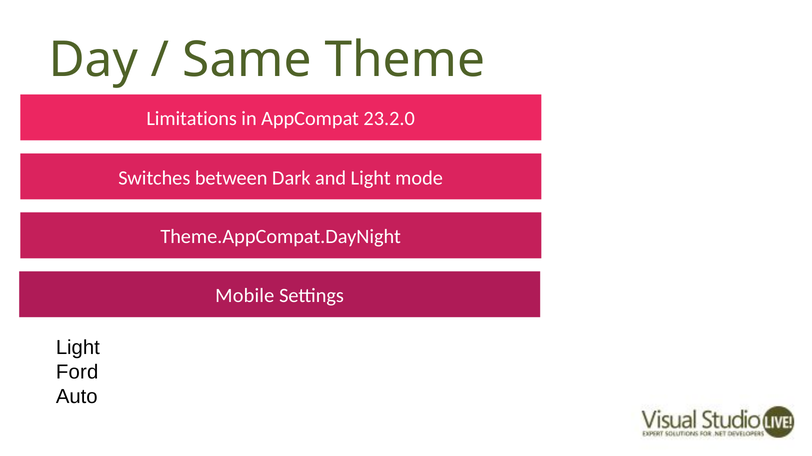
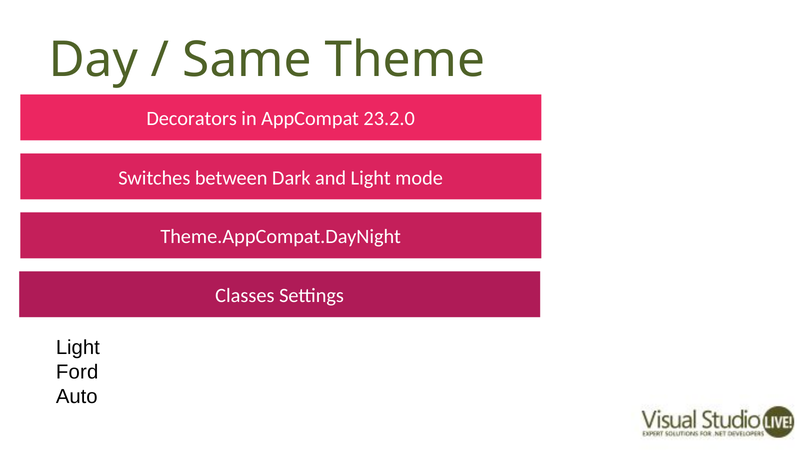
Limitations: Limitations -> Decorators
Mobile: Mobile -> Classes
